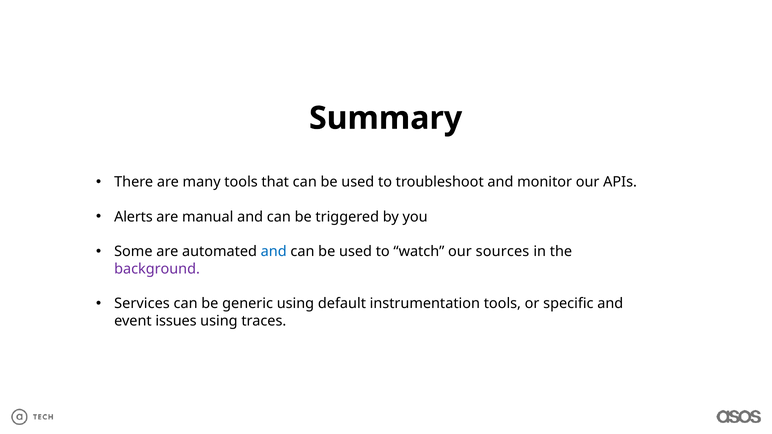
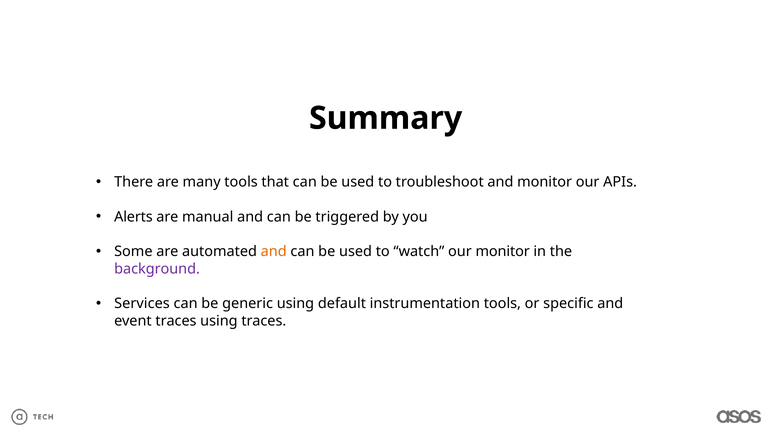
and at (274, 252) colour: blue -> orange
our sources: sources -> monitor
event issues: issues -> traces
